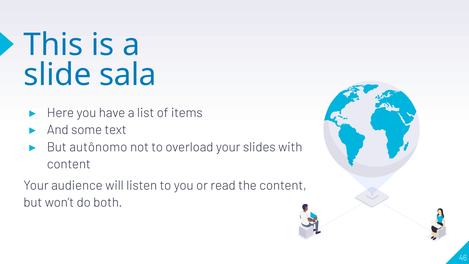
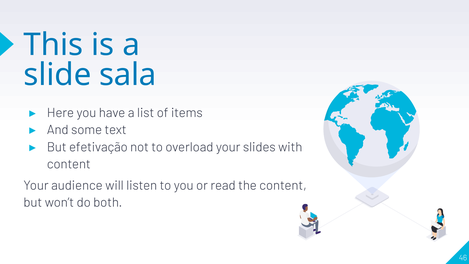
autônomo: autônomo -> efetivação
